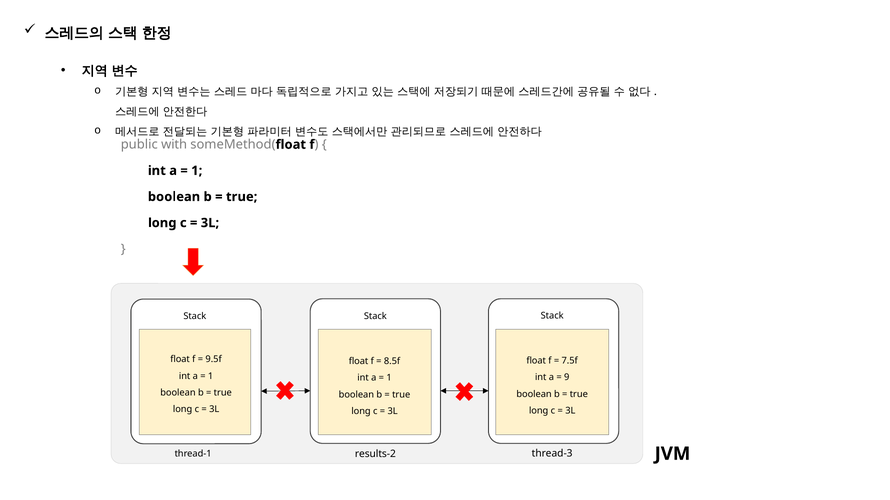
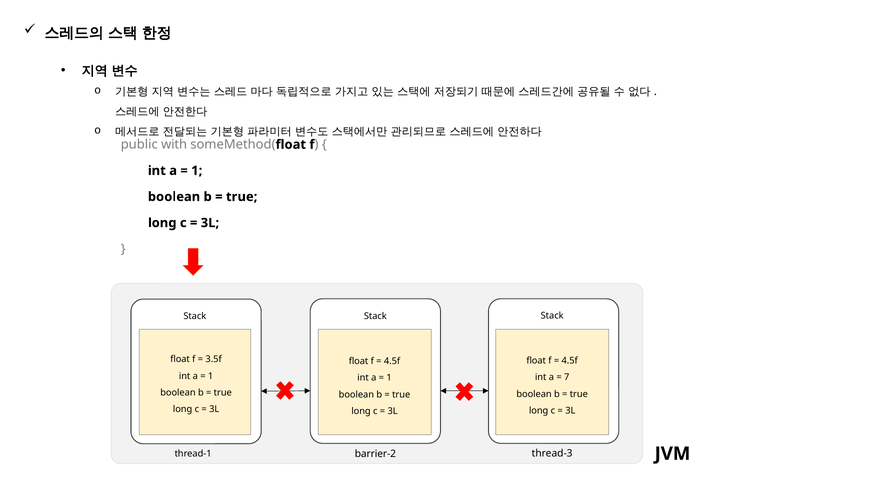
9.5f: 9.5f -> 3.5f
7.5f at (570, 361): 7.5f -> 4.5f
8.5f at (392, 362): 8.5f -> 4.5f
9: 9 -> 7
results-2: results-2 -> barrier-2
